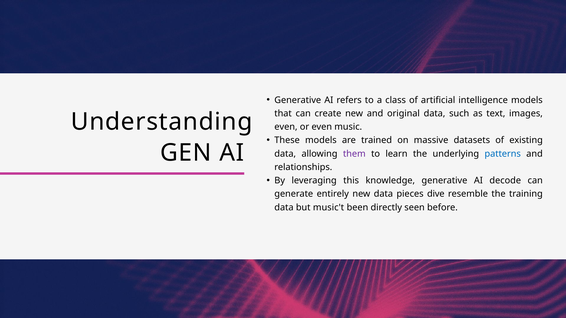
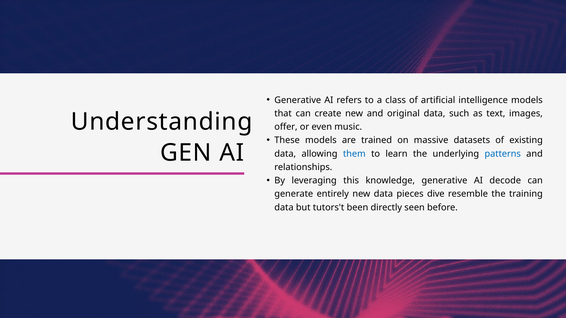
even at (286, 127): even -> offer
them colour: purple -> blue
music't: music't -> tutors't
